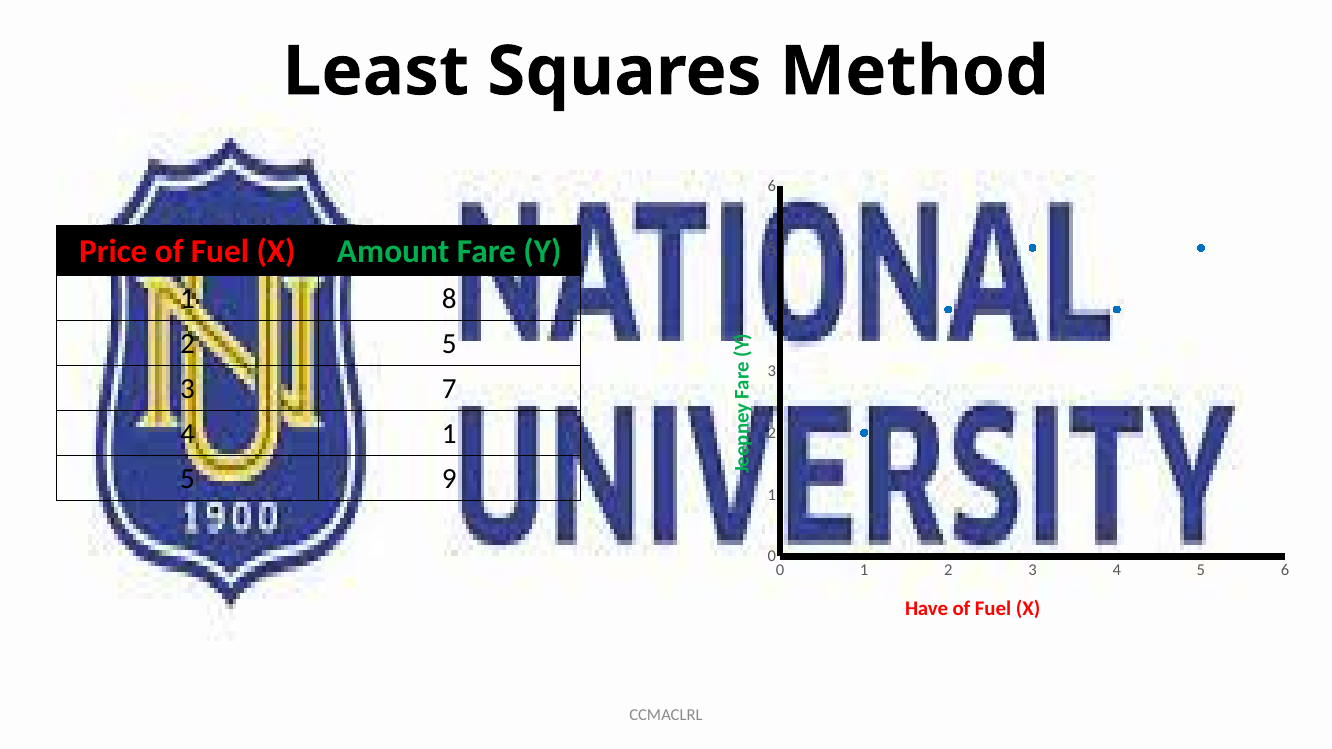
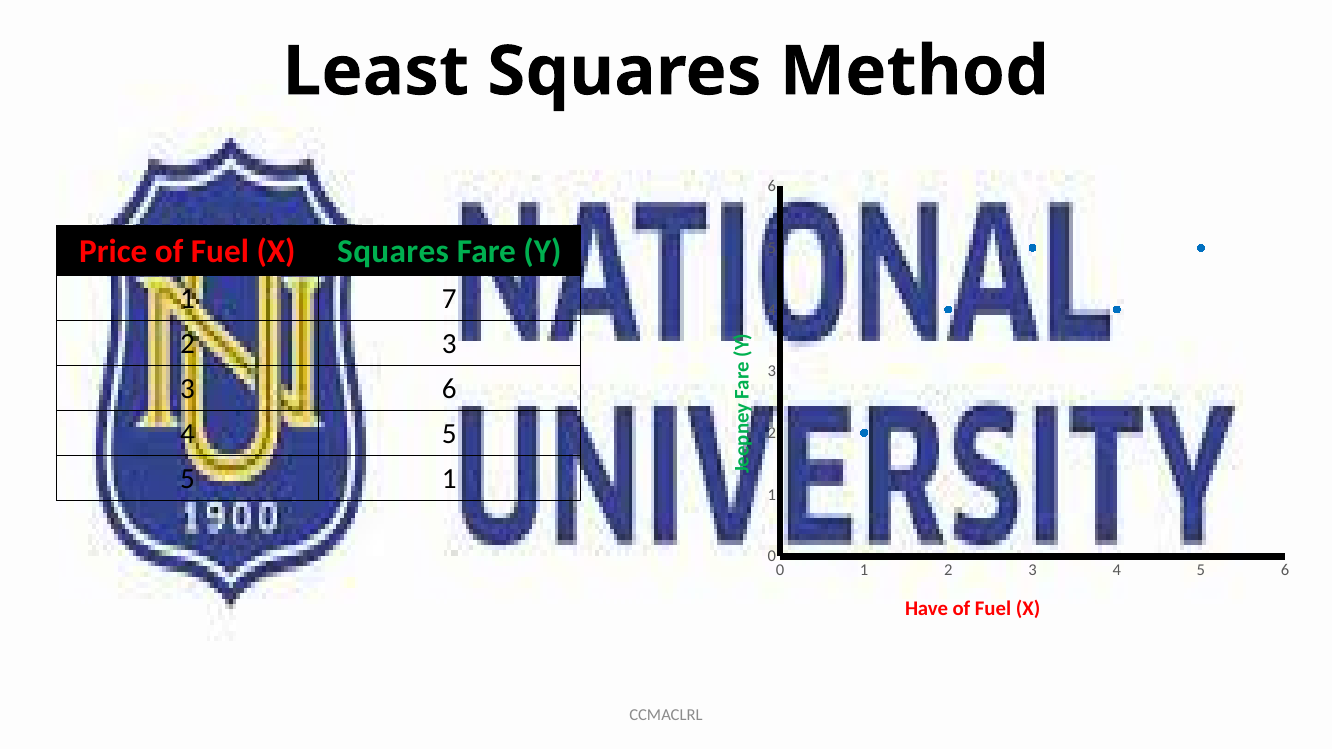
X Amount: Amount -> Squares
8: 8 -> 7
5 at (449, 344): 5 -> 3
3 7: 7 -> 6
1 at (449, 434): 1 -> 5
5 9: 9 -> 1
